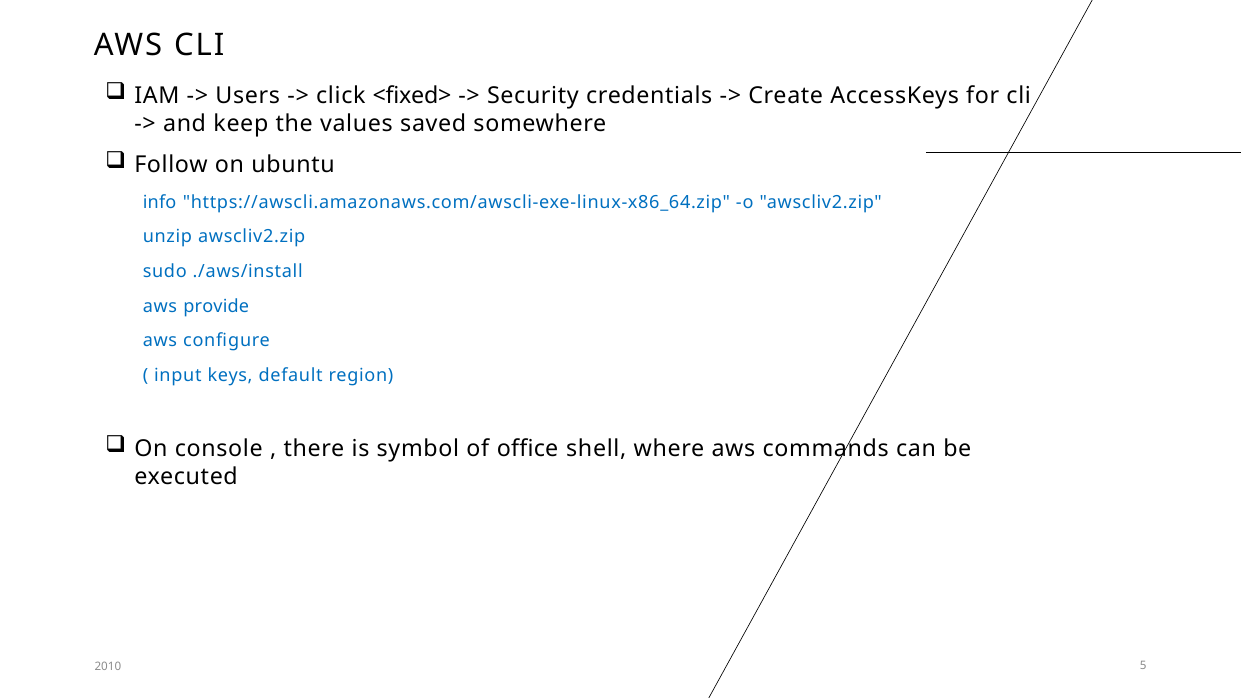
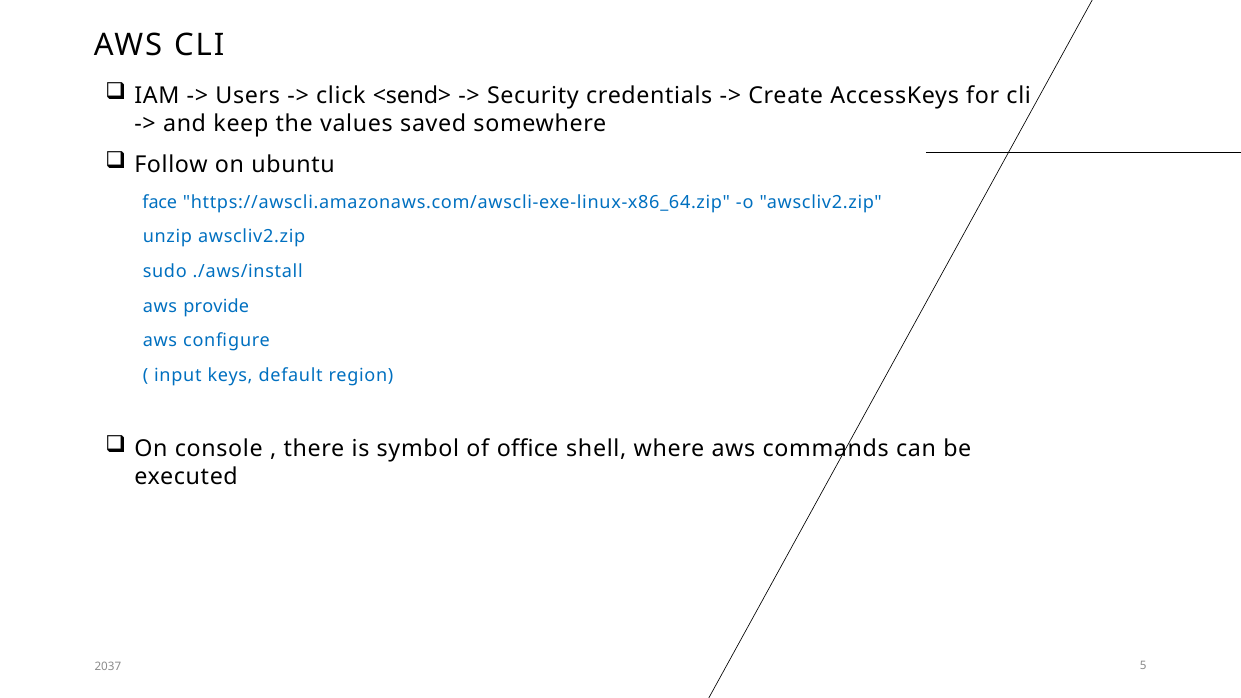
<fixed>: <fixed> -> <send>
info: info -> face
2010: 2010 -> 2037
